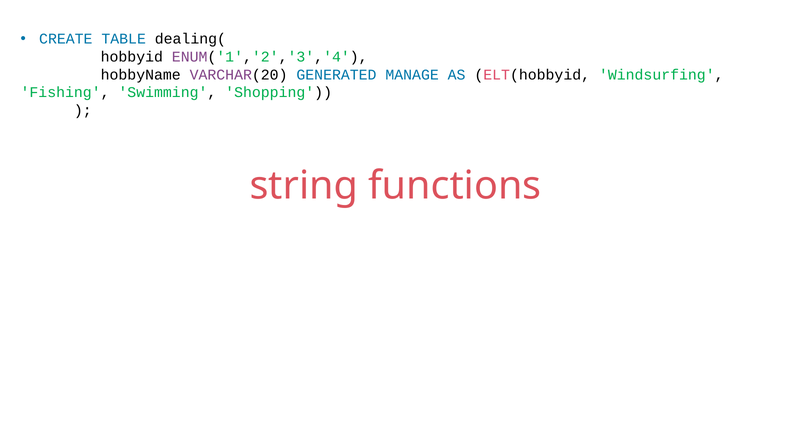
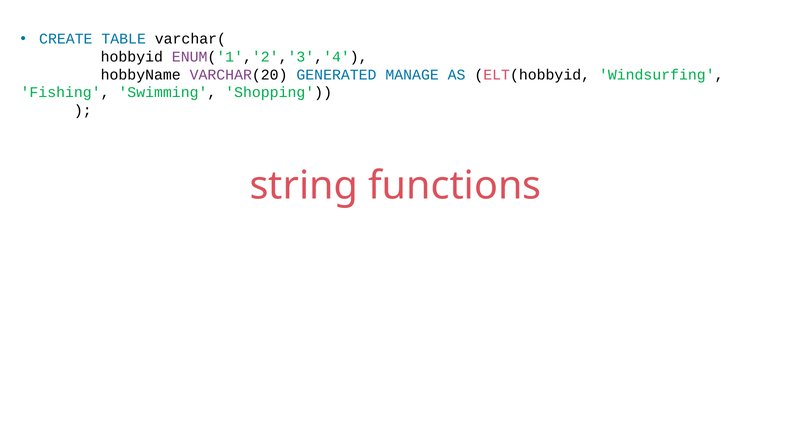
dealing(: dealing( -> varchar(
